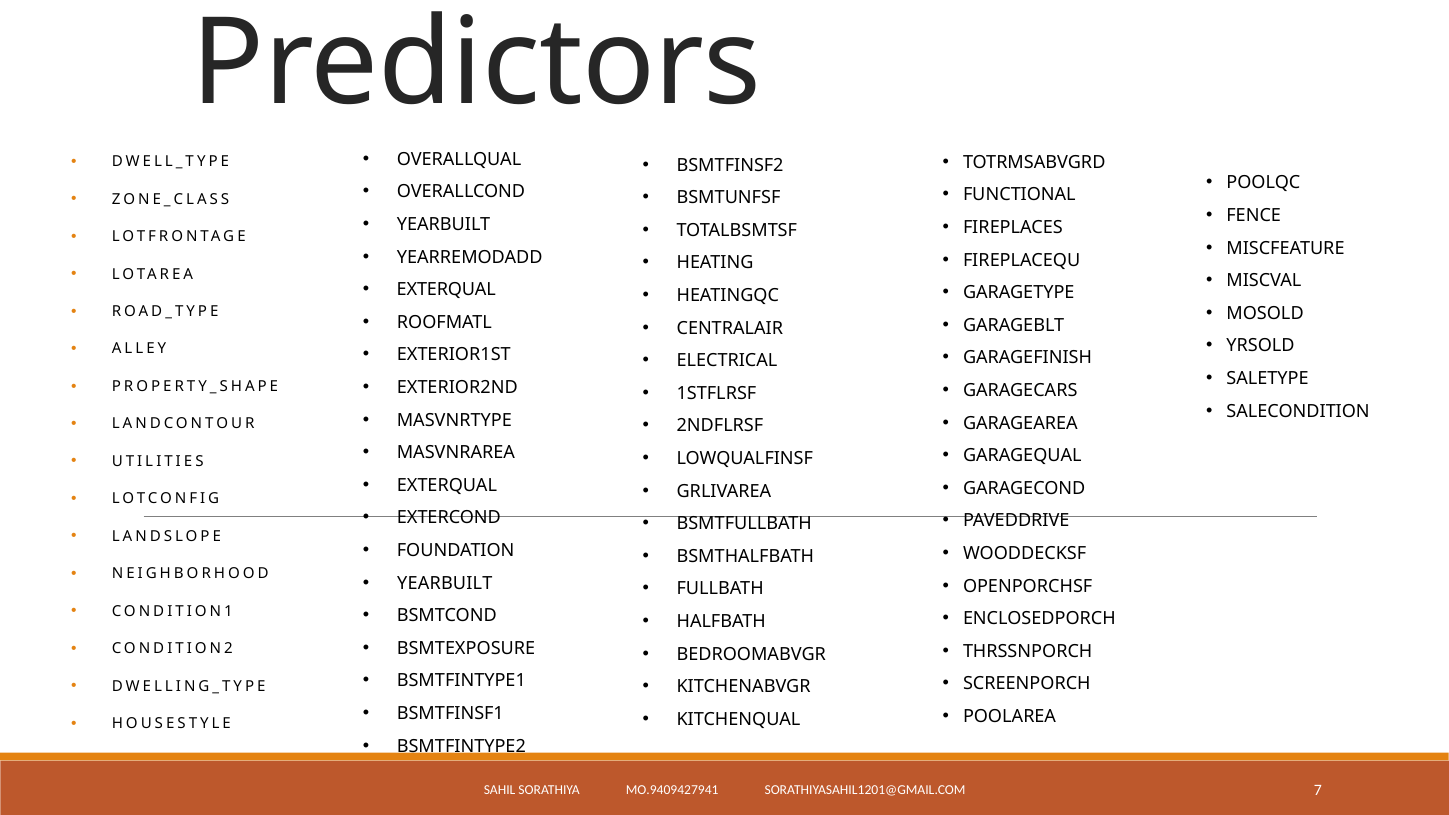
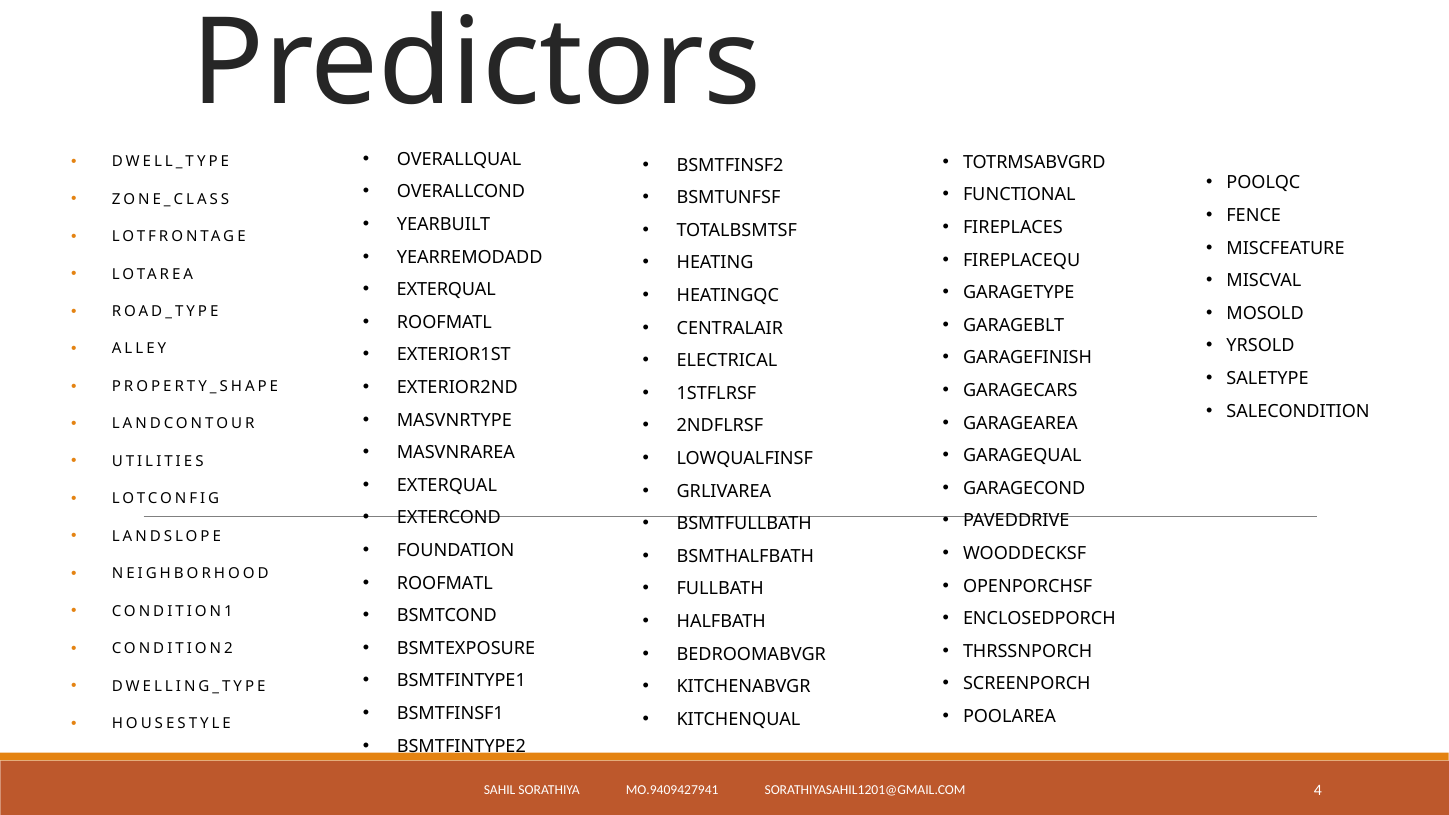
YEARBUILT at (445, 583): YEARBUILT -> ROOFMATL
7: 7 -> 4
